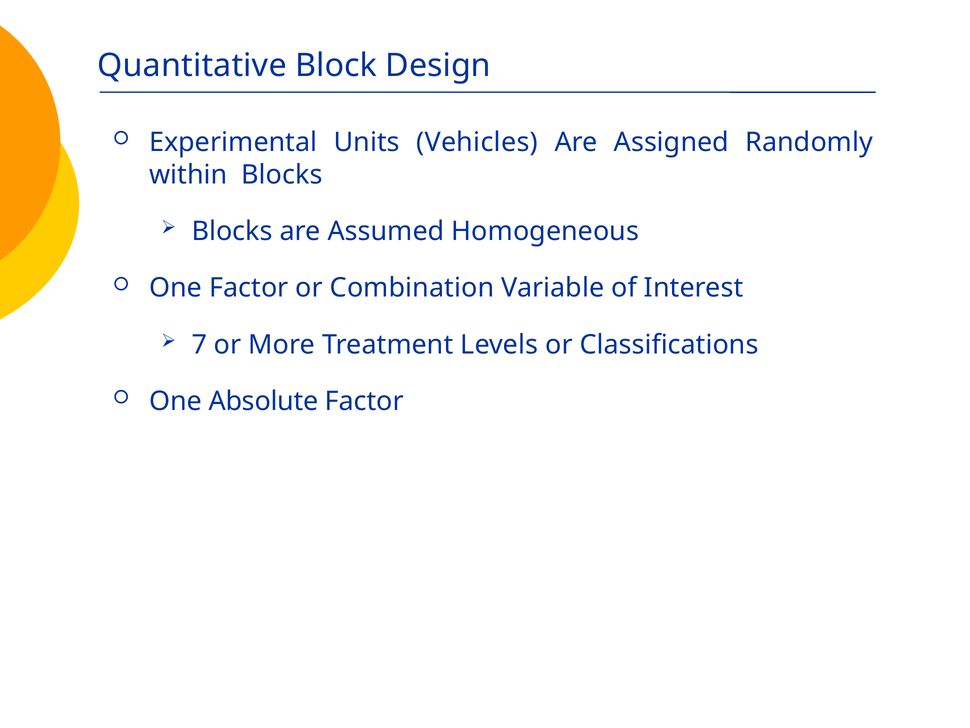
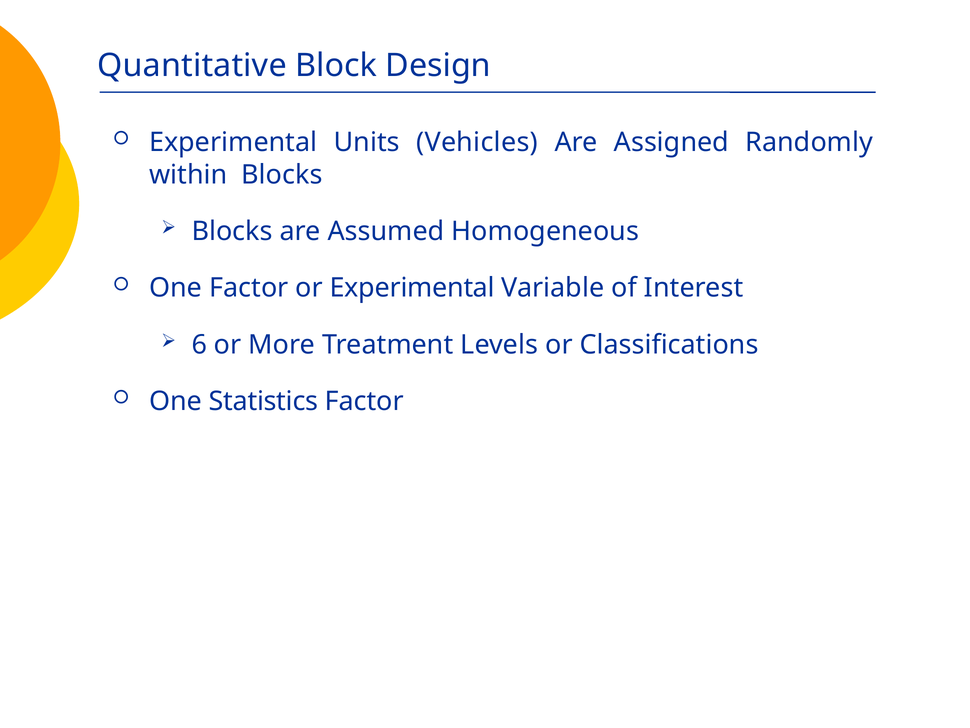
or Combination: Combination -> Experimental
7: 7 -> 6
Absolute: Absolute -> Statistics
